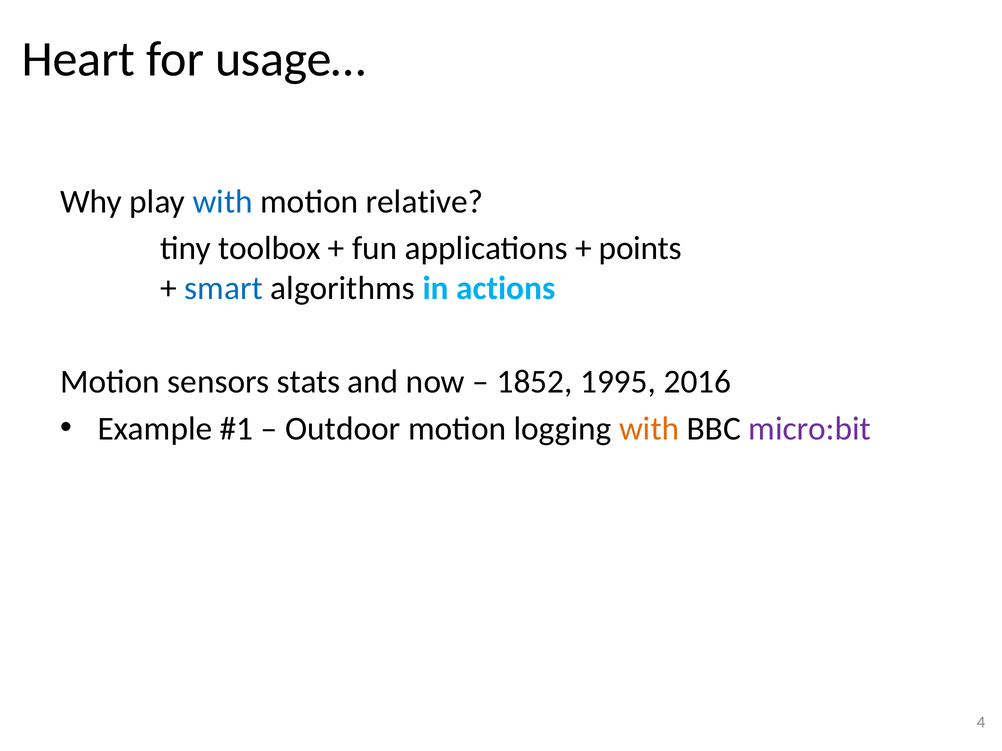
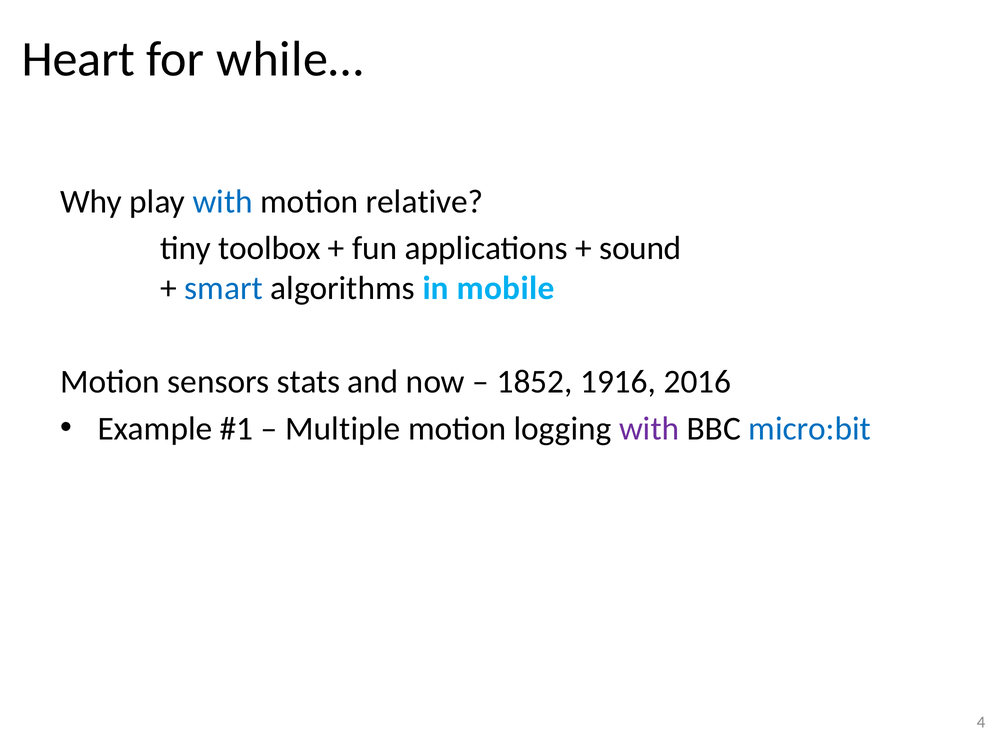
usage…: usage… -> while…
points: points -> sound
actions: actions -> mobile
1995: 1995 -> 1916
Outdoor: Outdoor -> Multiple
with at (649, 429) colour: orange -> purple
micro:bit colour: purple -> blue
